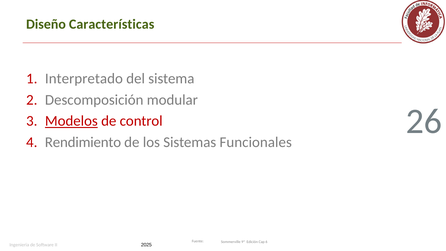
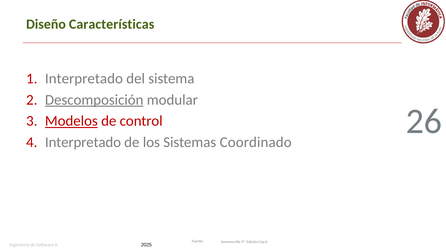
Descomposición underline: none -> present
Rendimiento at (83, 142): Rendimiento -> Interpretado
Funcionales: Funcionales -> Coordinado
